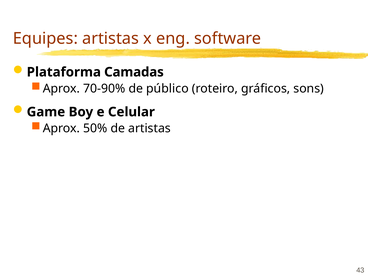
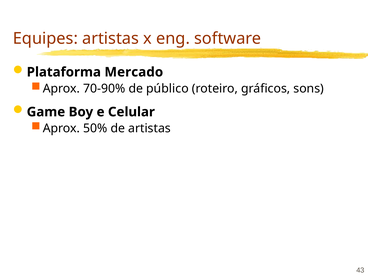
Camadas: Camadas -> Mercado
